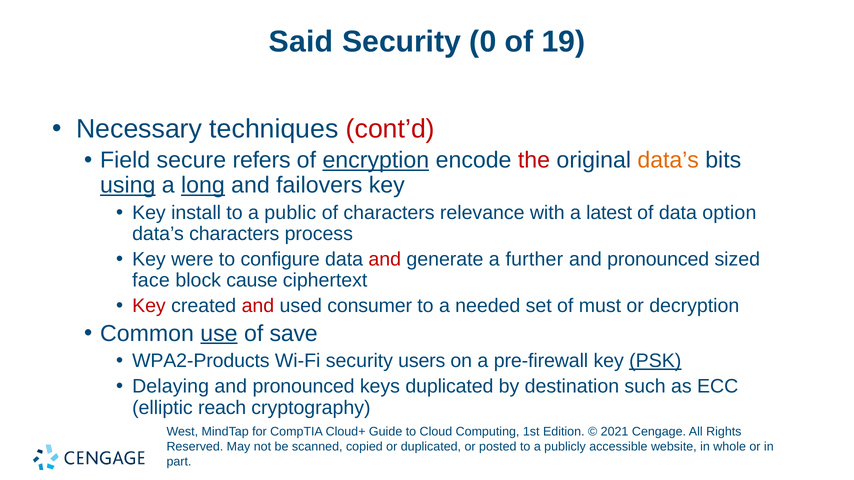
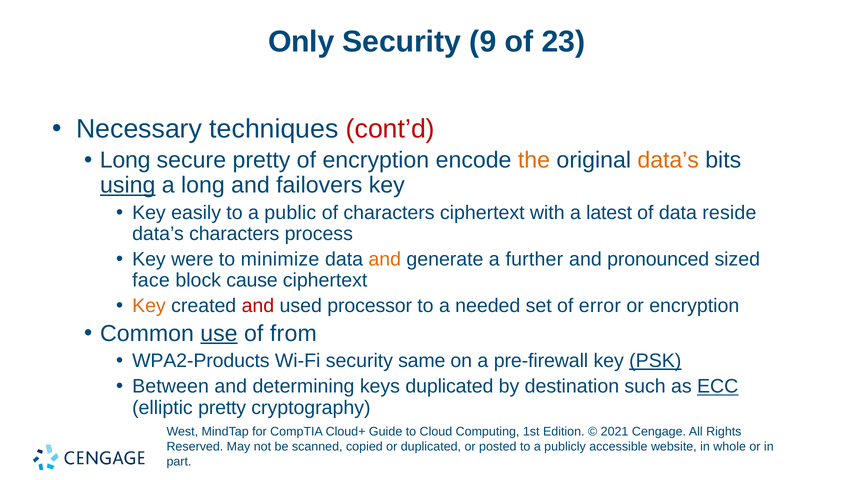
Said: Said -> Only
0: 0 -> 9
19: 19 -> 23
Field at (125, 160): Field -> Long
secure refers: refers -> pretty
encryption at (376, 160) underline: present -> none
the colour: red -> orange
long at (203, 185) underline: present -> none
install: install -> easily
characters relevance: relevance -> ciphertext
option: option -> reside
configure: configure -> minimize
and at (385, 260) colour: red -> orange
Key at (149, 306) colour: red -> orange
consumer: consumer -> processor
must: must -> error
or decryption: decryption -> encryption
save: save -> from
users: users -> same
Delaying: Delaying -> Between
pronounced at (304, 387): pronounced -> determining
ECC underline: none -> present
elliptic reach: reach -> pretty
